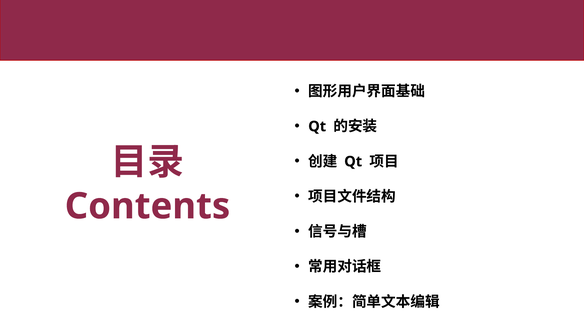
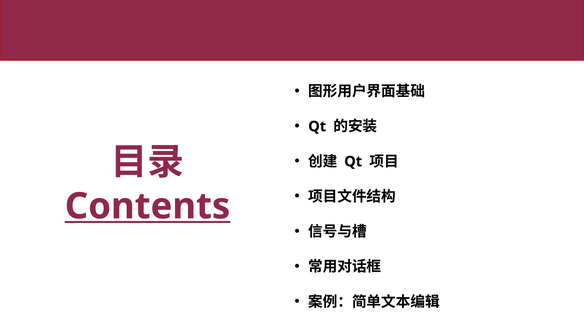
Contents underline: none -> present
